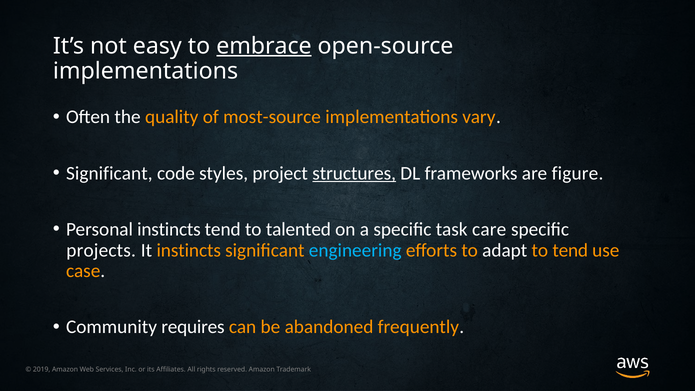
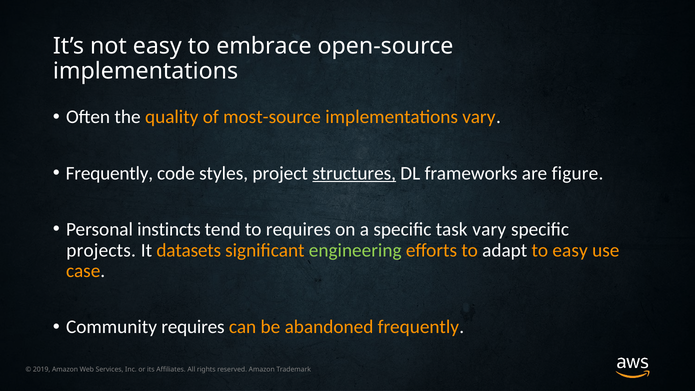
embrace underline: present -> none
Significant at (109, 173): Significant -> Frequently
to talented: talented -> requires
task care: care -> vary
It instincts: instincts -> datasets
engineering colour: light blue -> light green
to tend: tend -> easy
